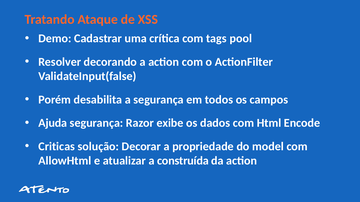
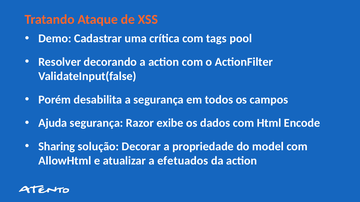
Criticas: Criticas -> Sharing
construída: construída -> efetuados
